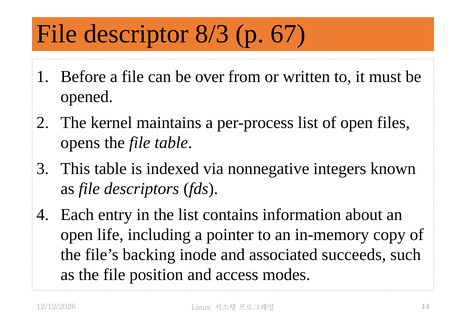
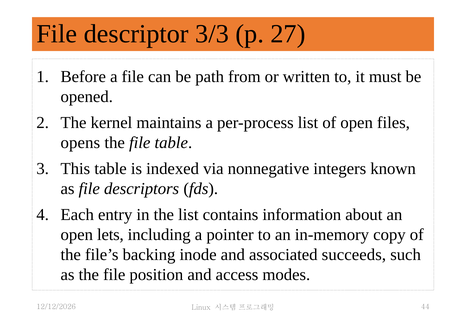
8/3: 8/3 -> 3/3
67: 67 -> 27
over: over -> path
life: life -> lets
